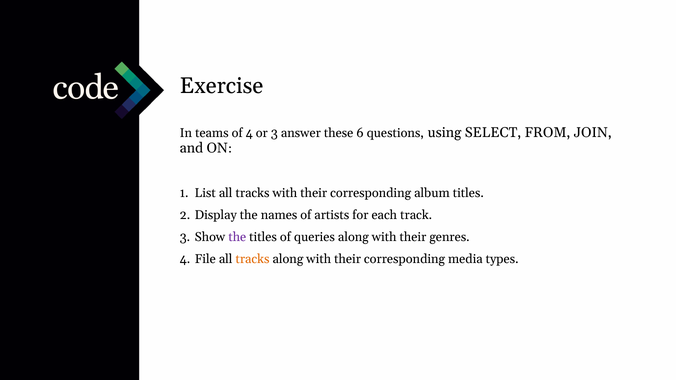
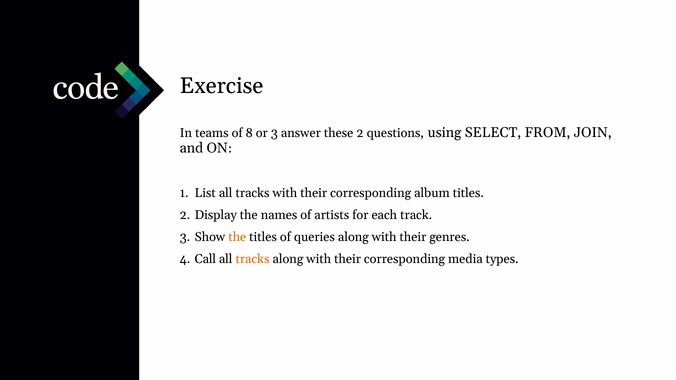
of 4: 4 -> 8
these 6: 6 -> 2
the at (237, 237) colour: purple -> orange
File: File -> Call
